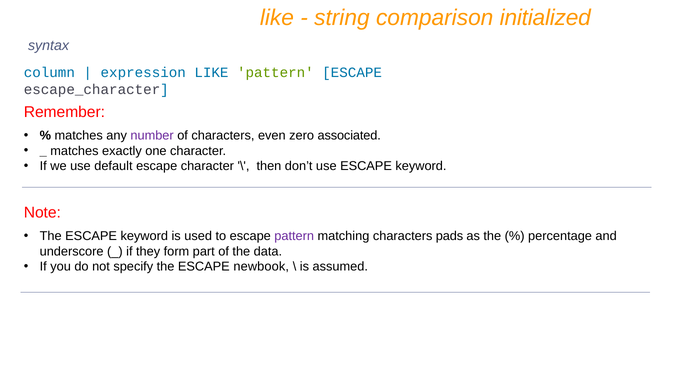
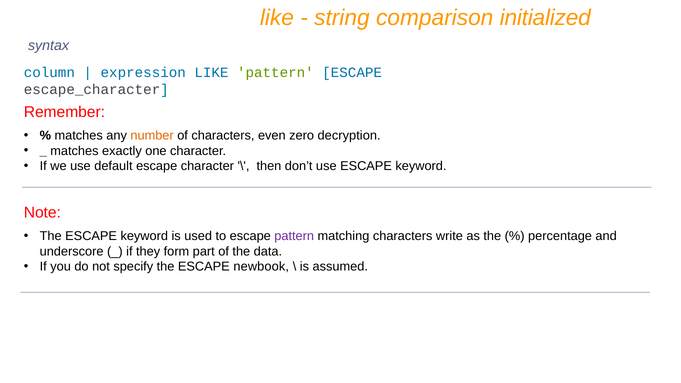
number colour: purple -> orange
associated: associated -> decryption
pads: pads -> write
